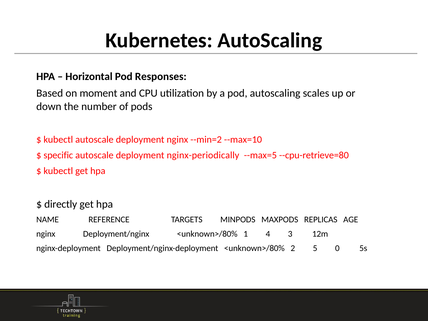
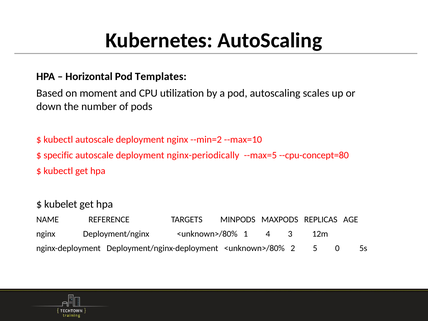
Responses: Responses -> Templates
--cpu-retrieve=80: --cpu-retrieve=80 -> --cpu-concept=80
directly: directly -> kubelet
